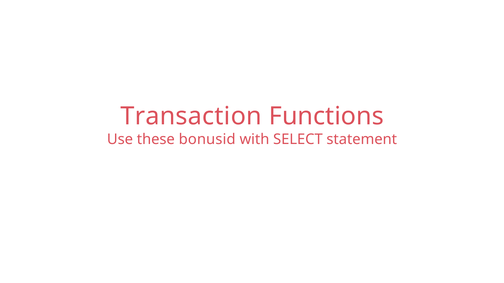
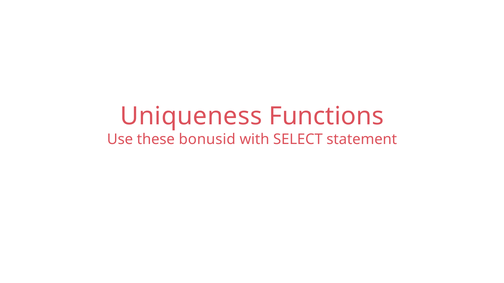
Transaction: Transaction -> Uniqueness
